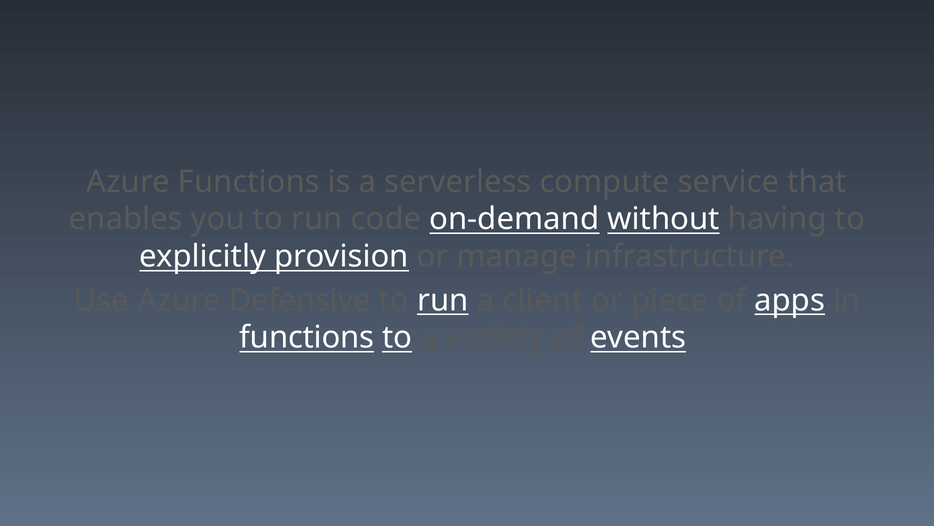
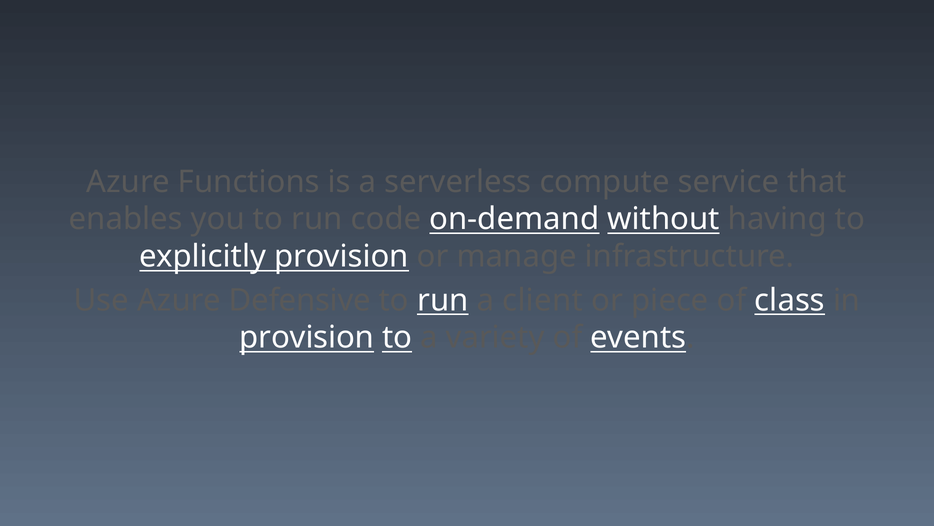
apps: apps -> class
functions at (307, 337): functions -> provision
